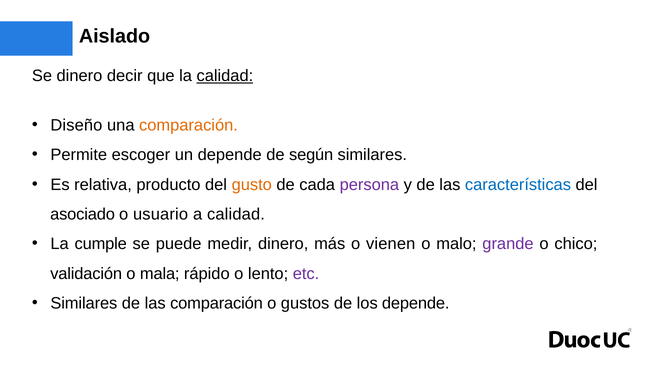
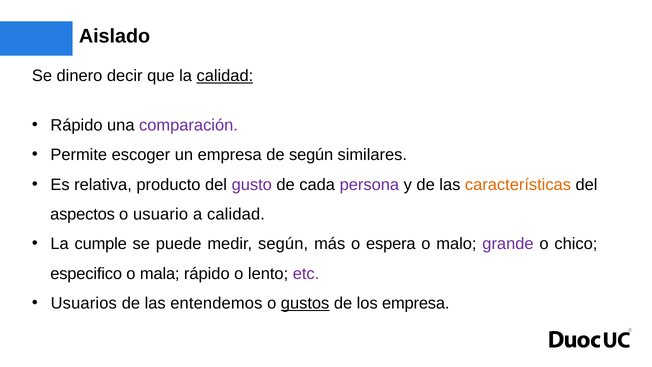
Diseño at (76, 125): Diseño -> Rápido
comparación at (188, 125) colour: orange -> purple
un depende: depende -> empresa
gusto colour: orange -> purple
características colour: blue -> orange
asociado: asociado -> aspectos
medir dinero: dinero -> según
vienen: vienen -> espera
validación: validación -> especifico
Similares at (84, 303): Similares -> Usuarios
las comparación: comparación -> entendemos
gustos underline: none -> present
los depende: depende -> empresa
